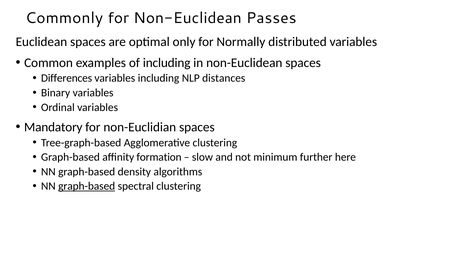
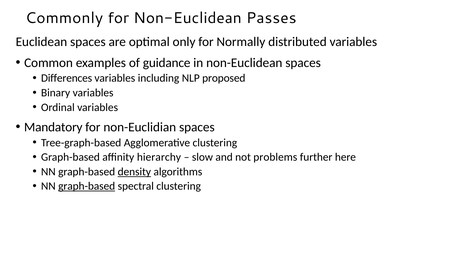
of including: including -> guidance
distances: distances -> proposed
formation: formation -> hierarchy
minimum: minimum -> problems
density underline: none -> present
